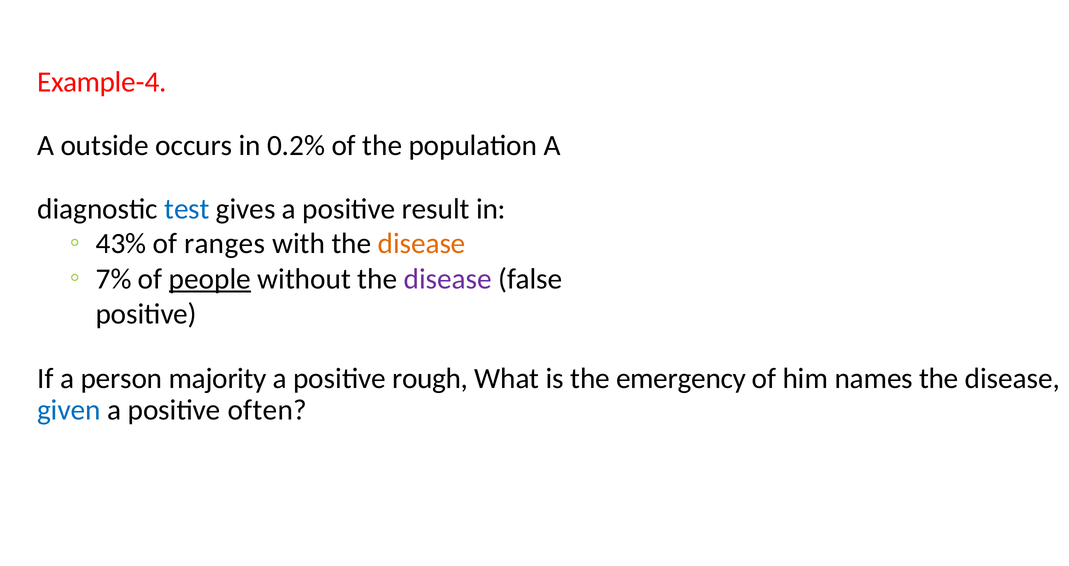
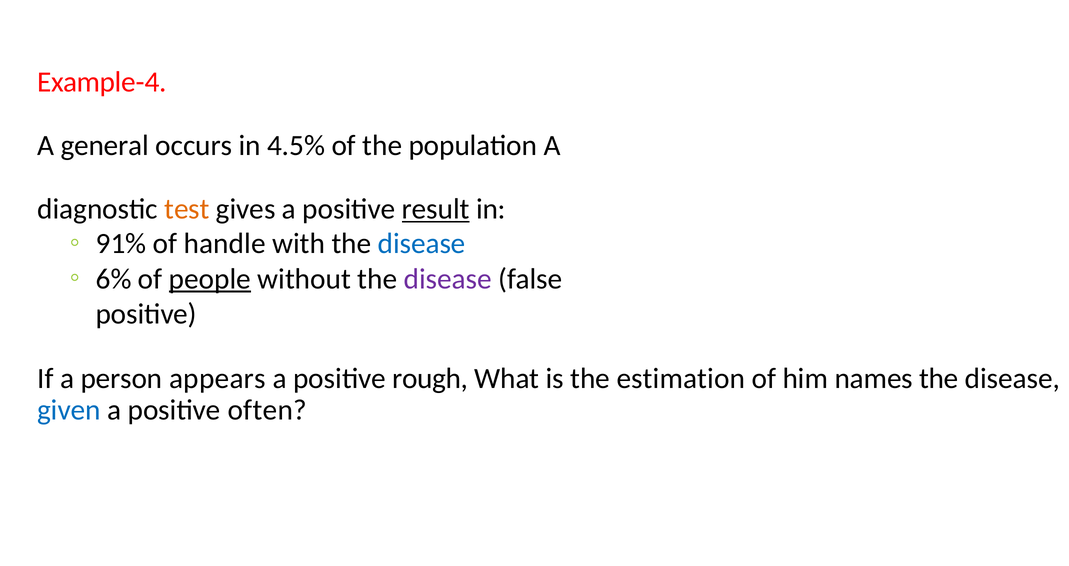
outside: outside -> general
0.2%: 0.2% -> 4.5%
test colour: blue -> orange
result underline: none -> present
43%: 43% -> 91%
ranges: ranges -> handle
disease at (422, 244) colour: orange -> blue
7%: 7% -> 6%
majority: majority -> appears
emergency: emergency -> estimation
